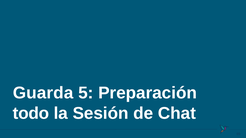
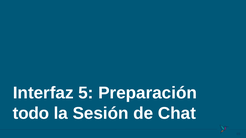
Guarda: Guarda -> Interfaz
